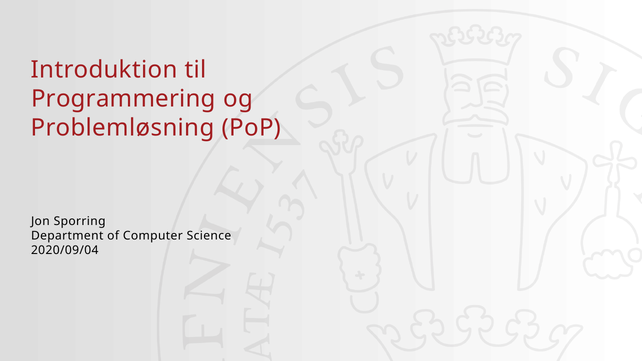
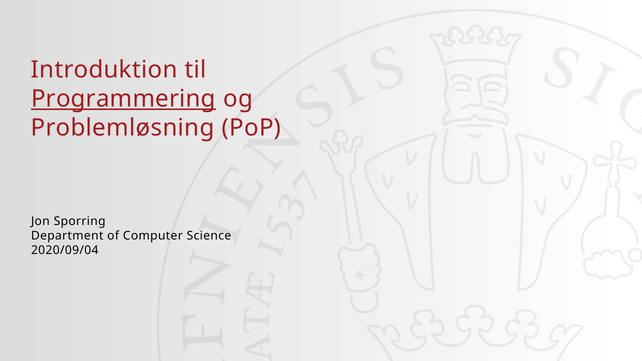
Programmering underline: none -> present
